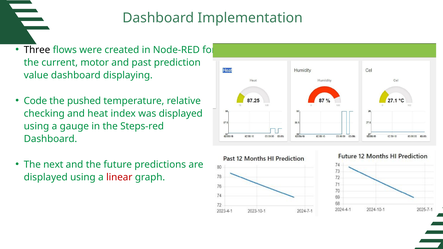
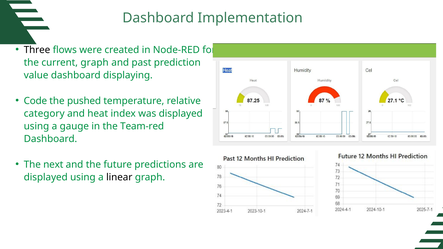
current motor: motor -> graph
checking: checking -> category
Steps-red: Steps-red -> Team-red
linear colour: red -> black
